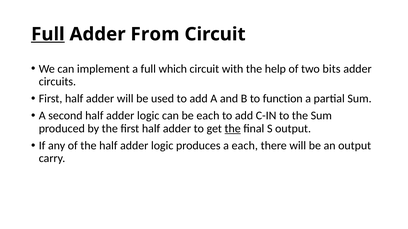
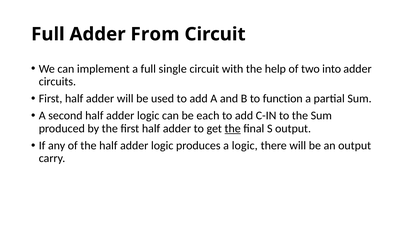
Full at (48, 34) underline: present -> none
which: which -> single
bits: bits -> into
a each: each -> logic
